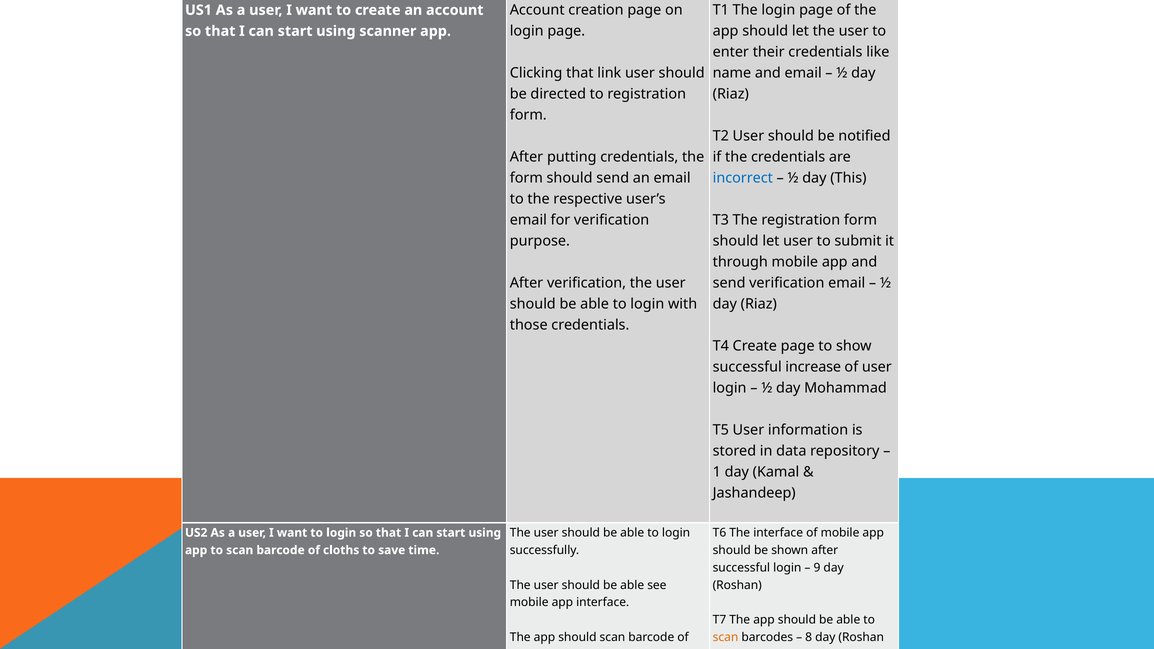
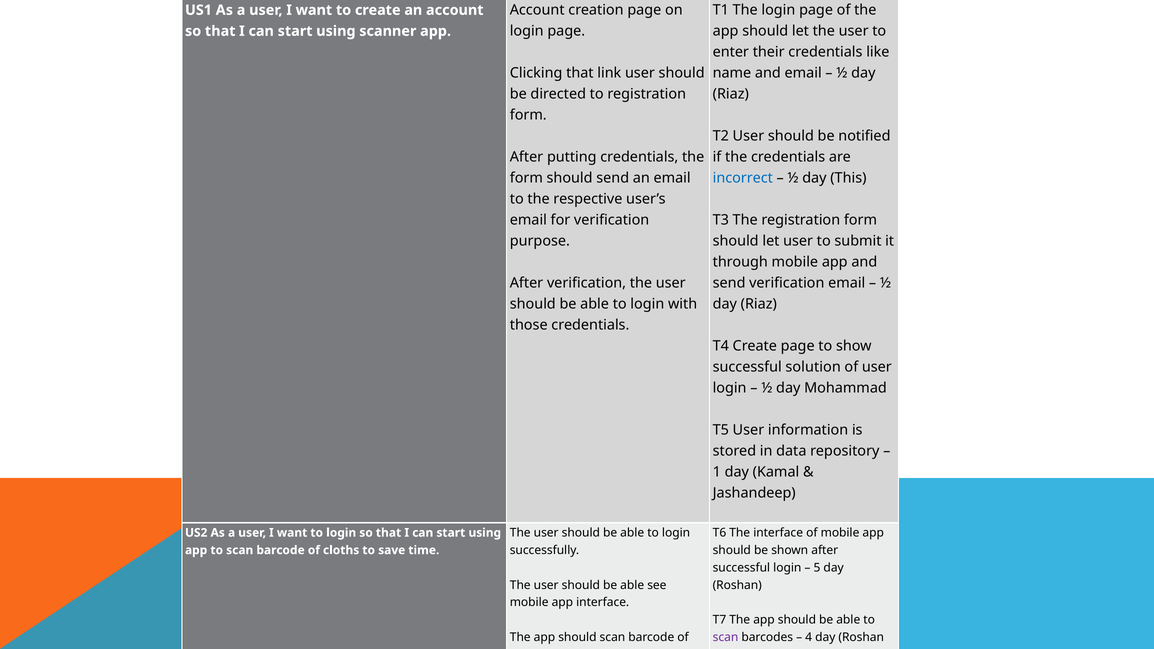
increase: increase -> solution
9: 9 -> 5
scan at (726, 638) colour: orange -> purple
8: 8 -> 4
